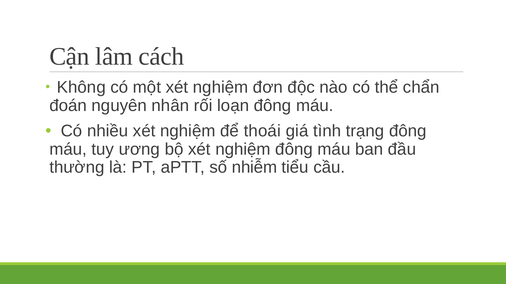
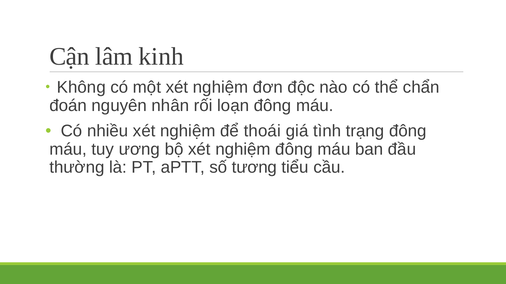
cách: cách -> kinh
nhiễm: nhiễm -> tương
